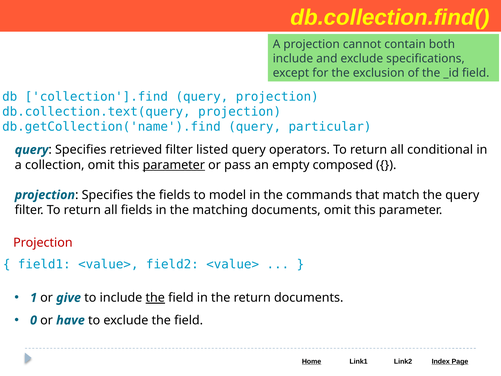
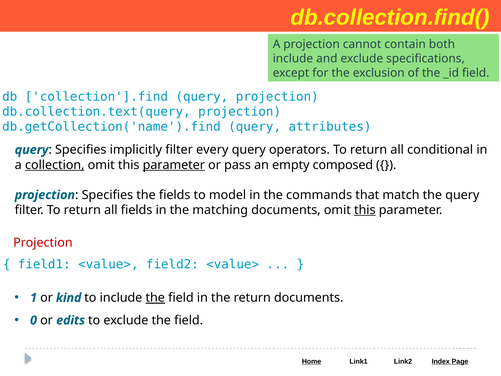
particular: particular -> attributes
retrieved: retrieved -> implicitly
listed: listed -> every
collection underline: none -> present
this at (365, 210) underline: none -> present
give: give -> kind
have: have -> edits
